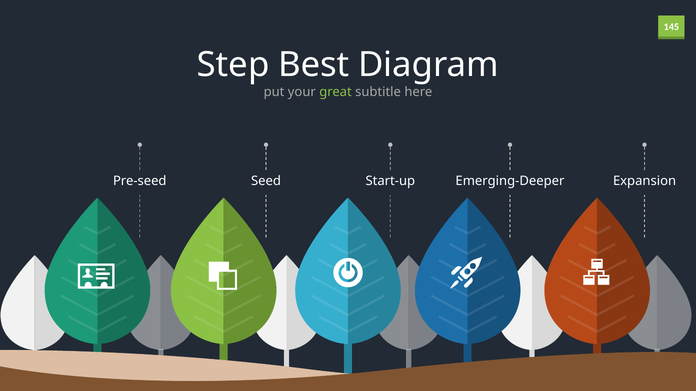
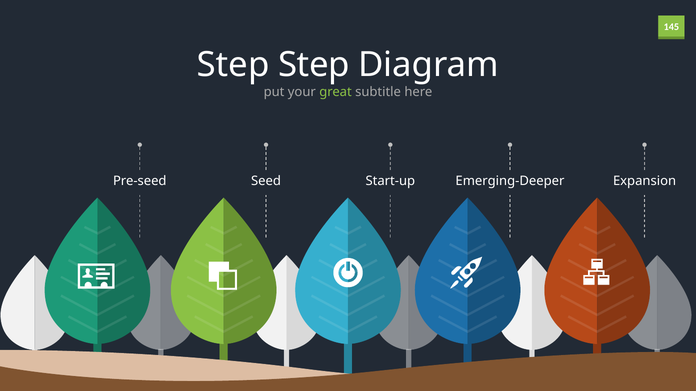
Step Best: Best -> Step
